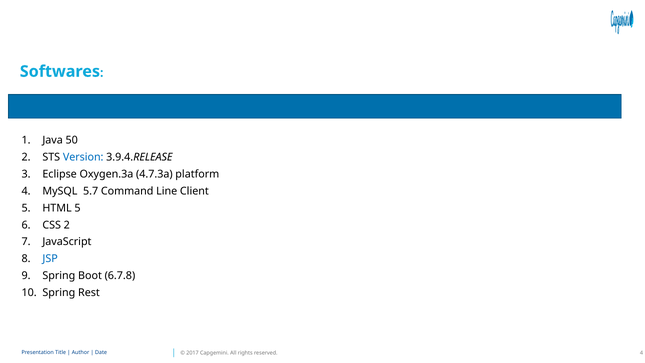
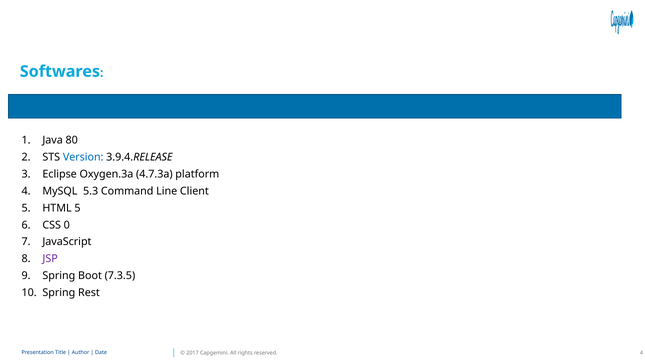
50: 50 -> 80
5.7: 5.7 -> 5.3
CSS 2: 2 -> 0
JSP colour: blue -> purple
6.7.8: 6.7.8 -> 7.3.5
